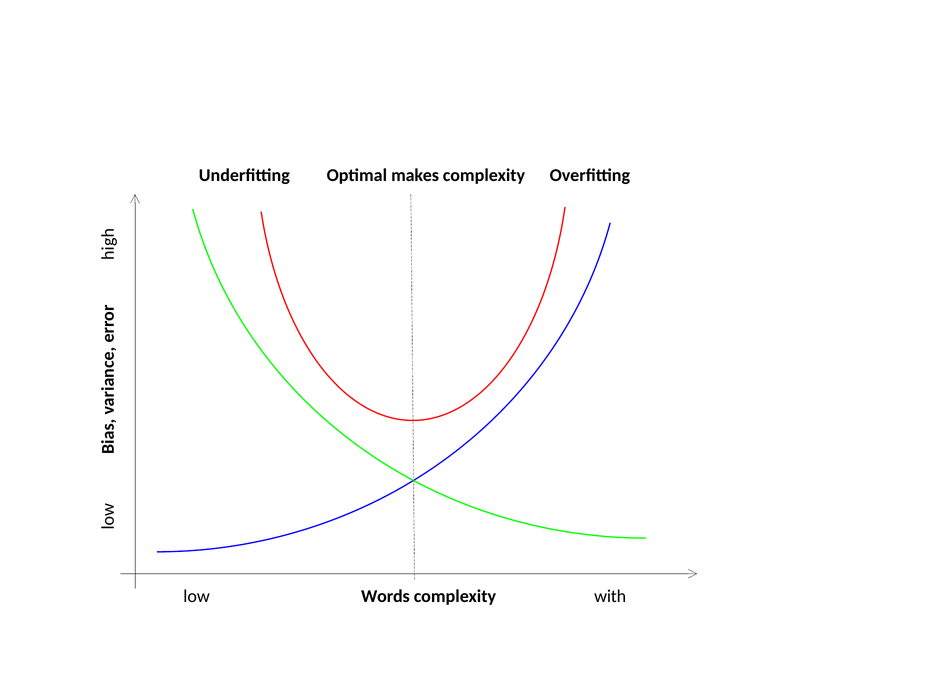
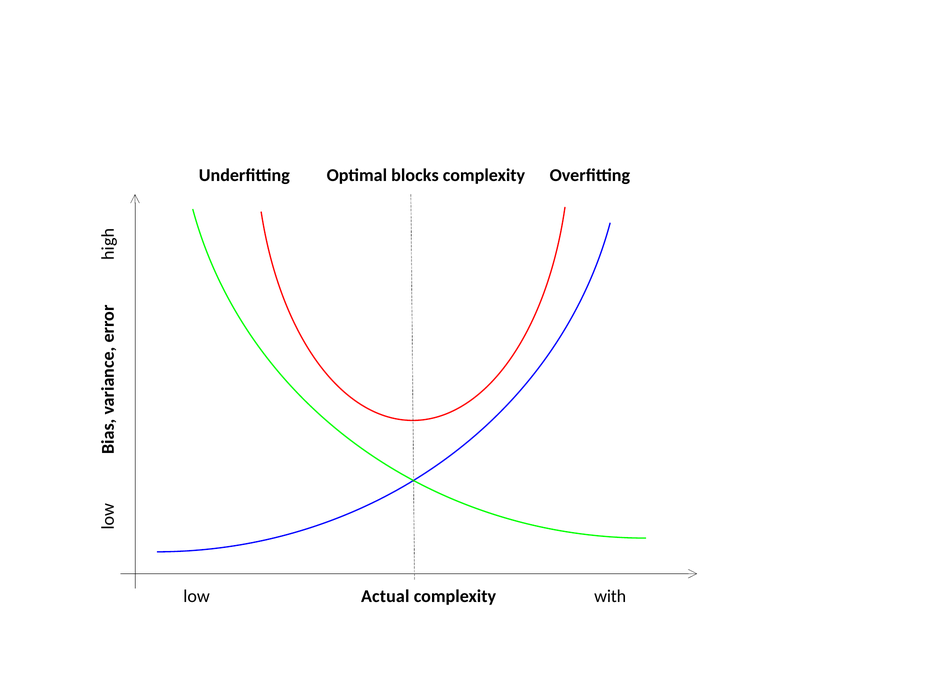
makes: makes -> blocks
Words: Words -> Actual
